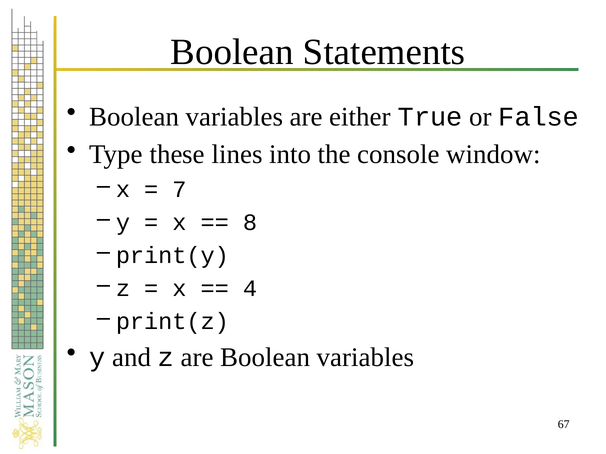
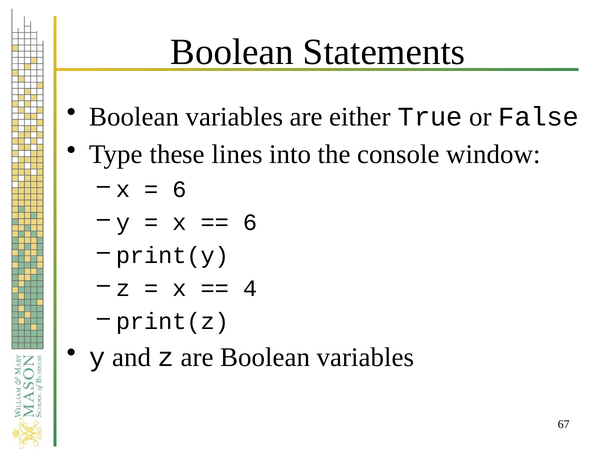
7 at (179, 190): 7 -> 6
8 at (250, 223): 8 -> 6
